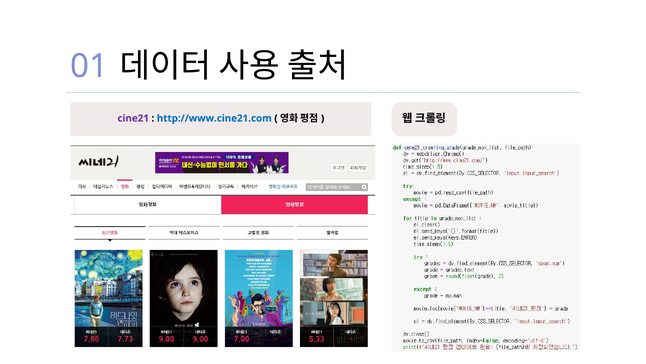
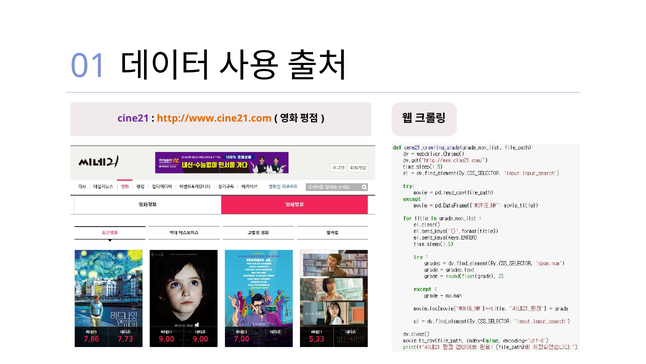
http://www.cine21.com colour: blue -> orange
